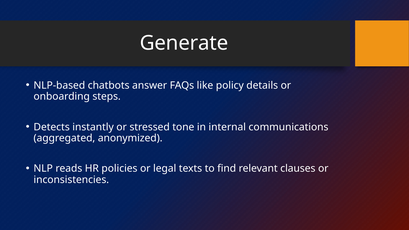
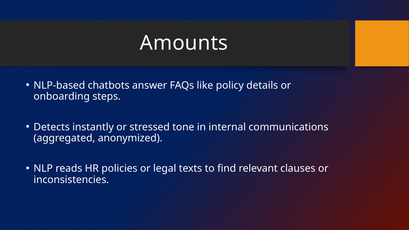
Generate: Generate -> Amounts
